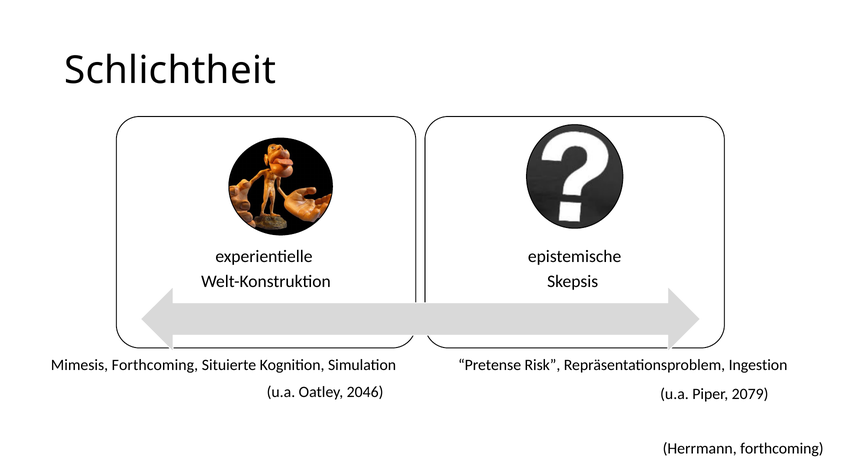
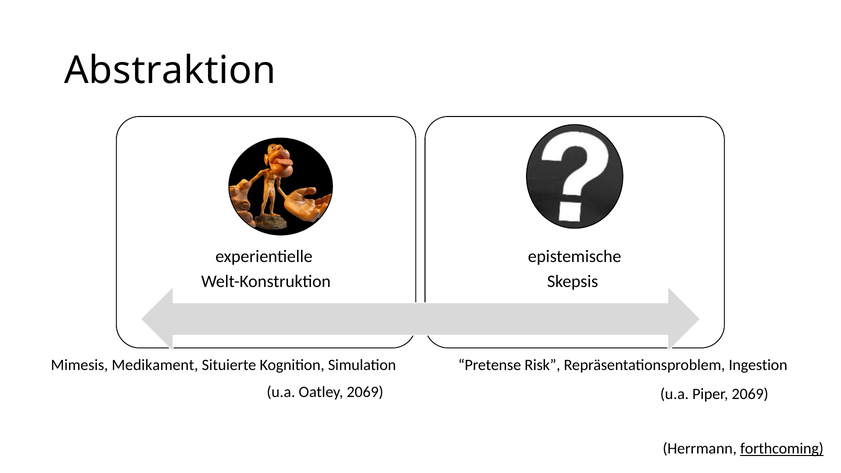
Schlichtheit: Schlichtheit -> Abstraktion
Mimesis Forthcoming: Forthcoming -> Medikament
Oatley 2046: 2046 -> 2069
Piper 2079: 2079 -> 2069
forthcoming at (782, 449) underline: none -> present
